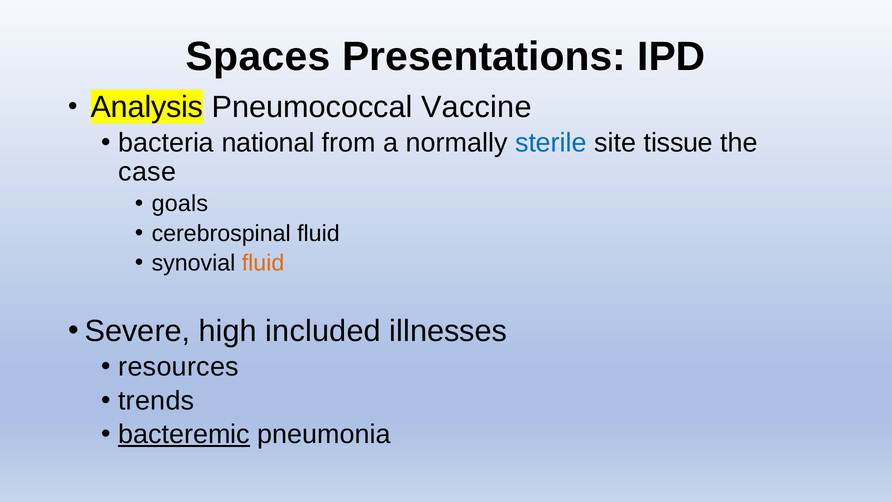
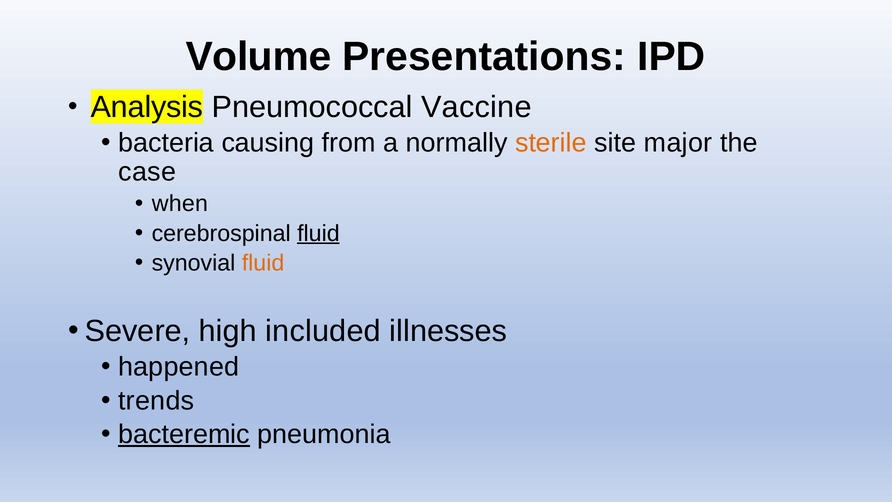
Spaces: Spaces -> Volume
national: national -> causing
sterile colour: blue -> orange
tissue: tissue -> major
goals: goals -> when
fluid at (318, 233) underline: none -> present
resources: resources -> happened
